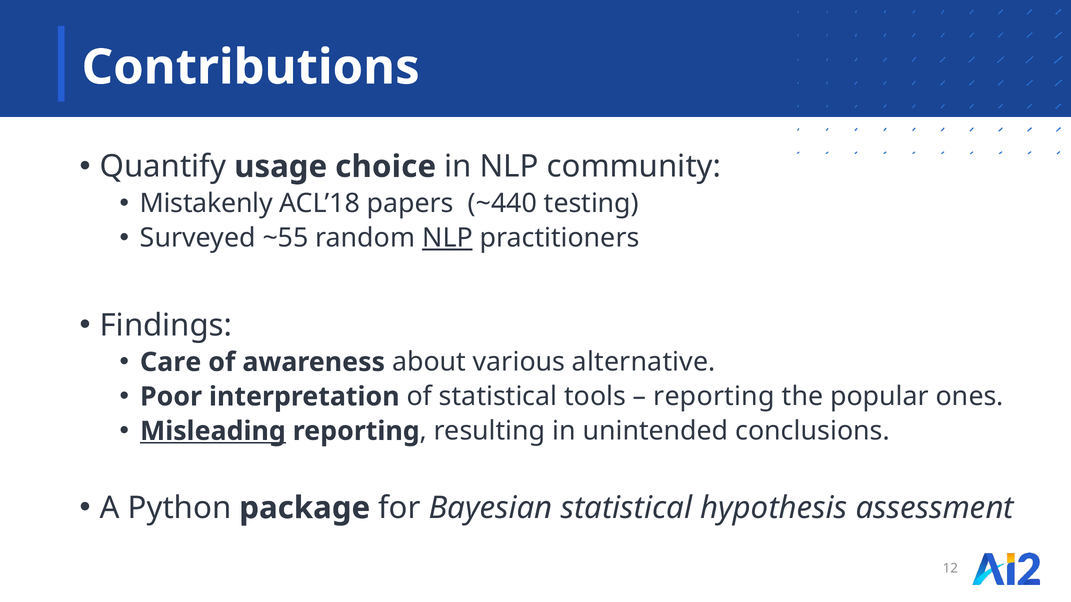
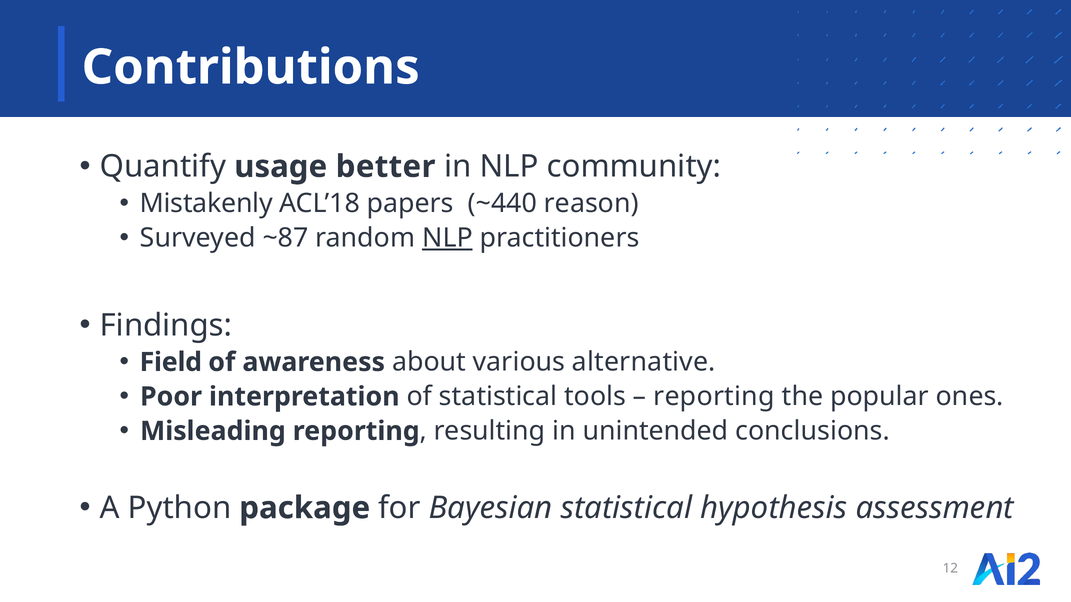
choice: choice -> better
testing: testing -> reason
~55: ~55 -> ~87
Care: Care -> Field
Misleading underline: present -> none
